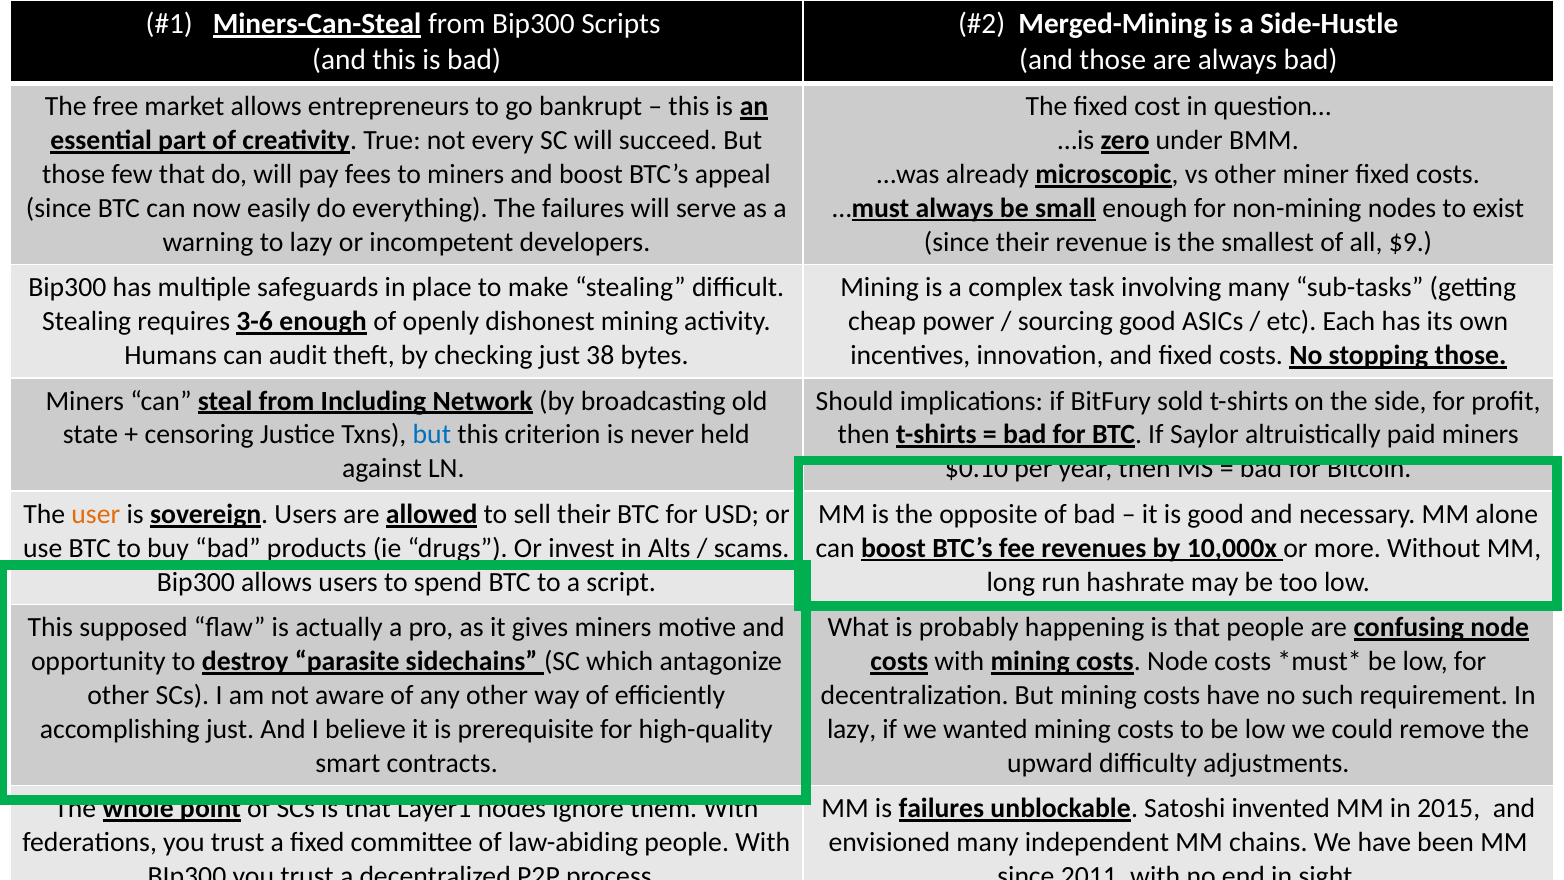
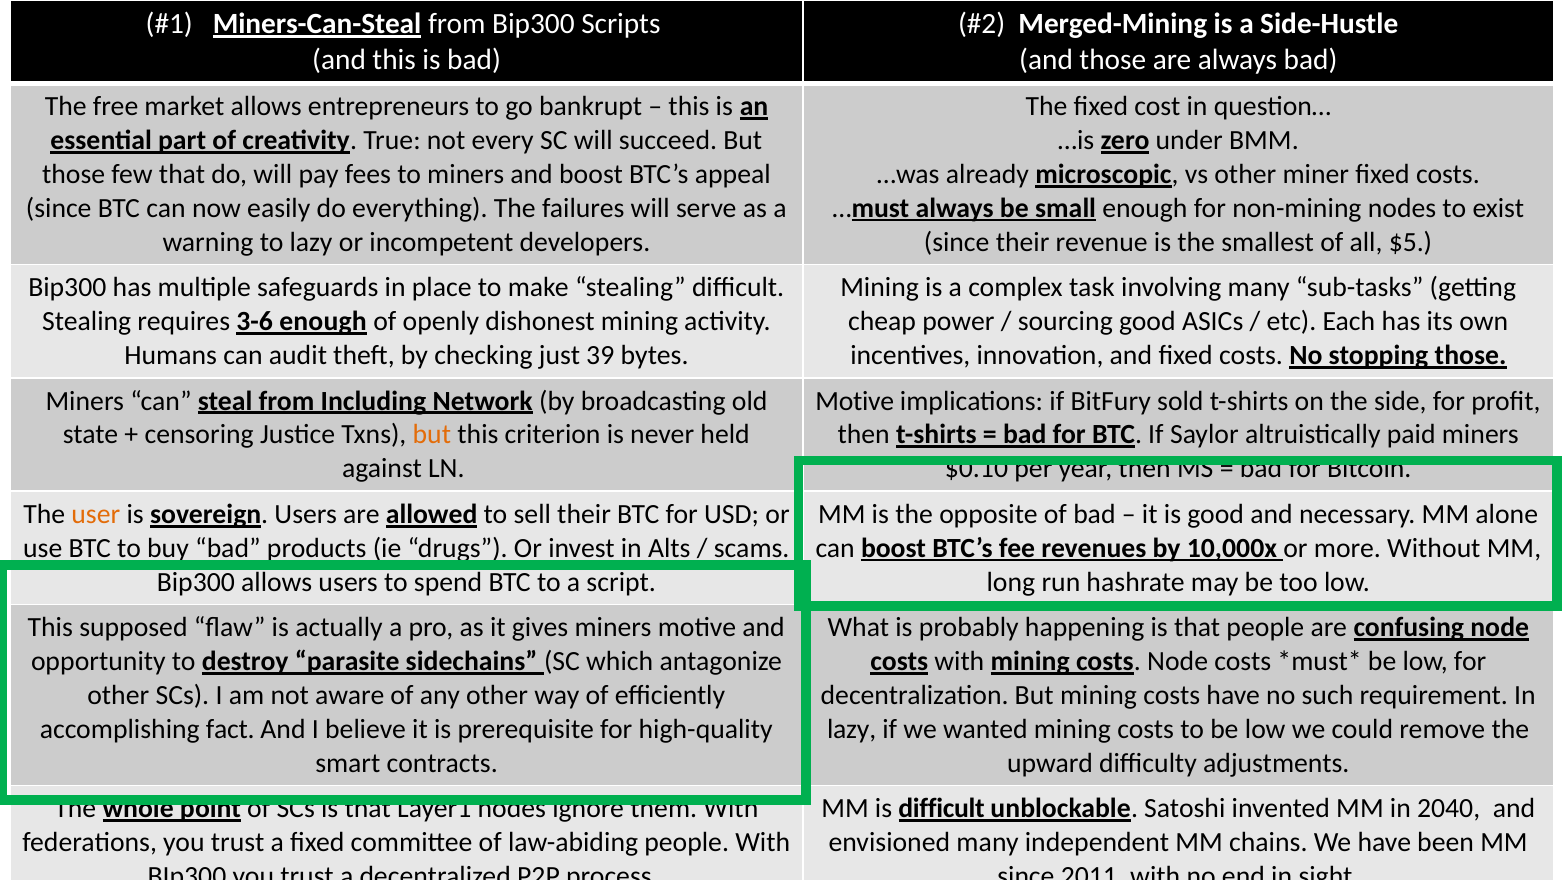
$9: $9 -> $5
38: 38 -> 39
Should at (855, 401): Should -> Motive
but at (432, 435) colour: blue -> orange
accomplishing just: just -> fact
is failures: failures -> difficult
2015: 2015 -> 2040
